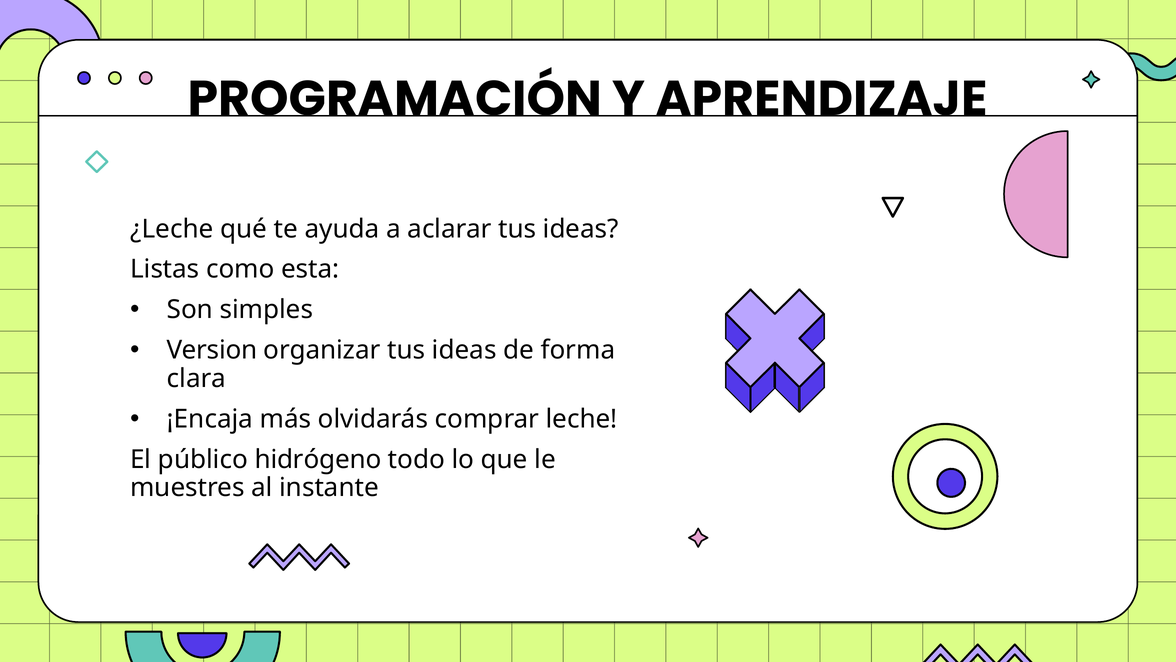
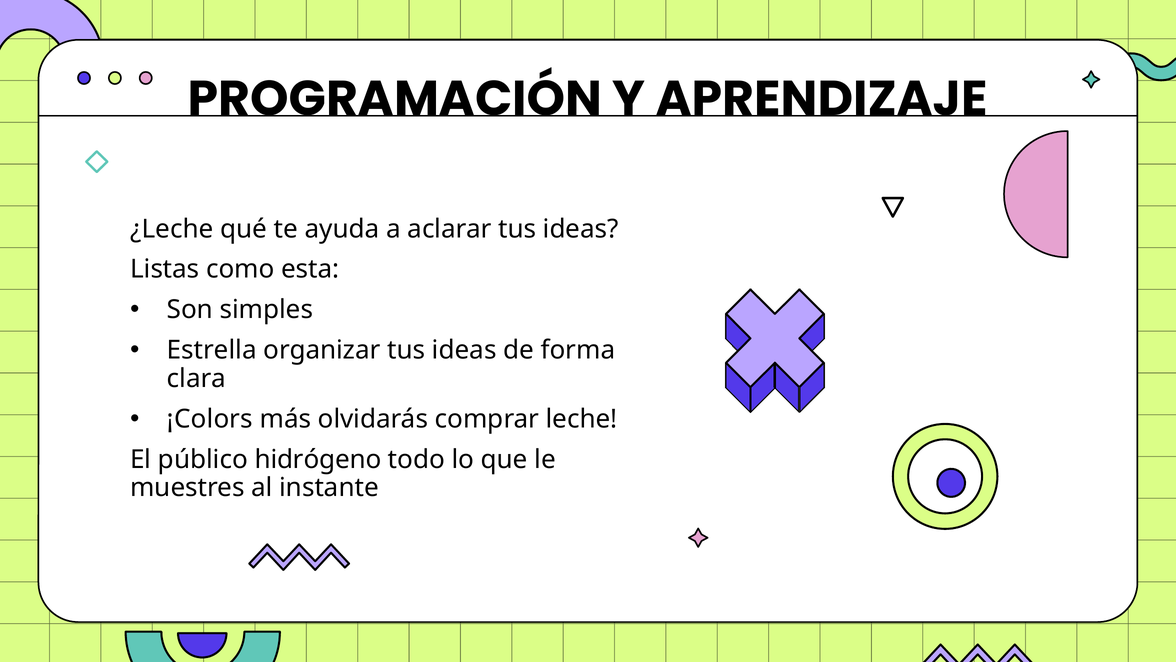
Version: Version -> Estrella
¡Encaja: ¡Encaja -> ¡Colors
